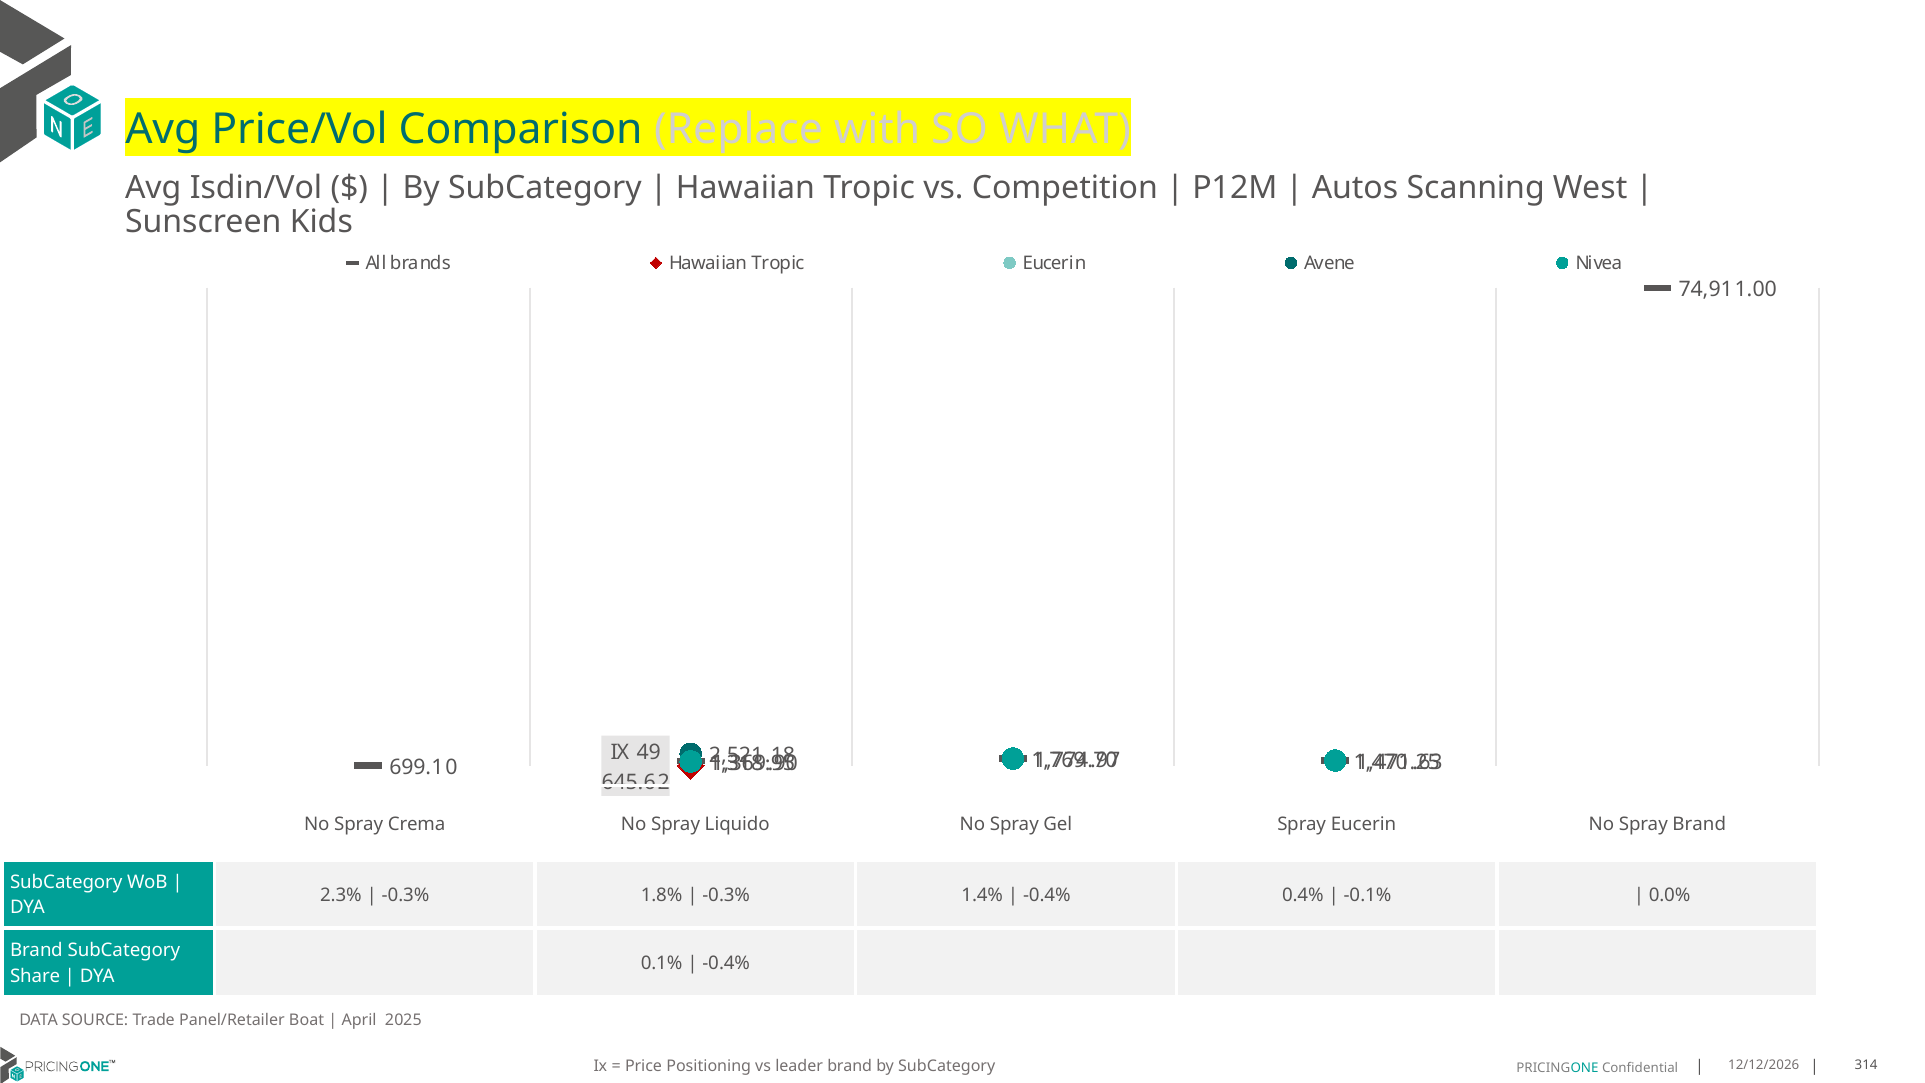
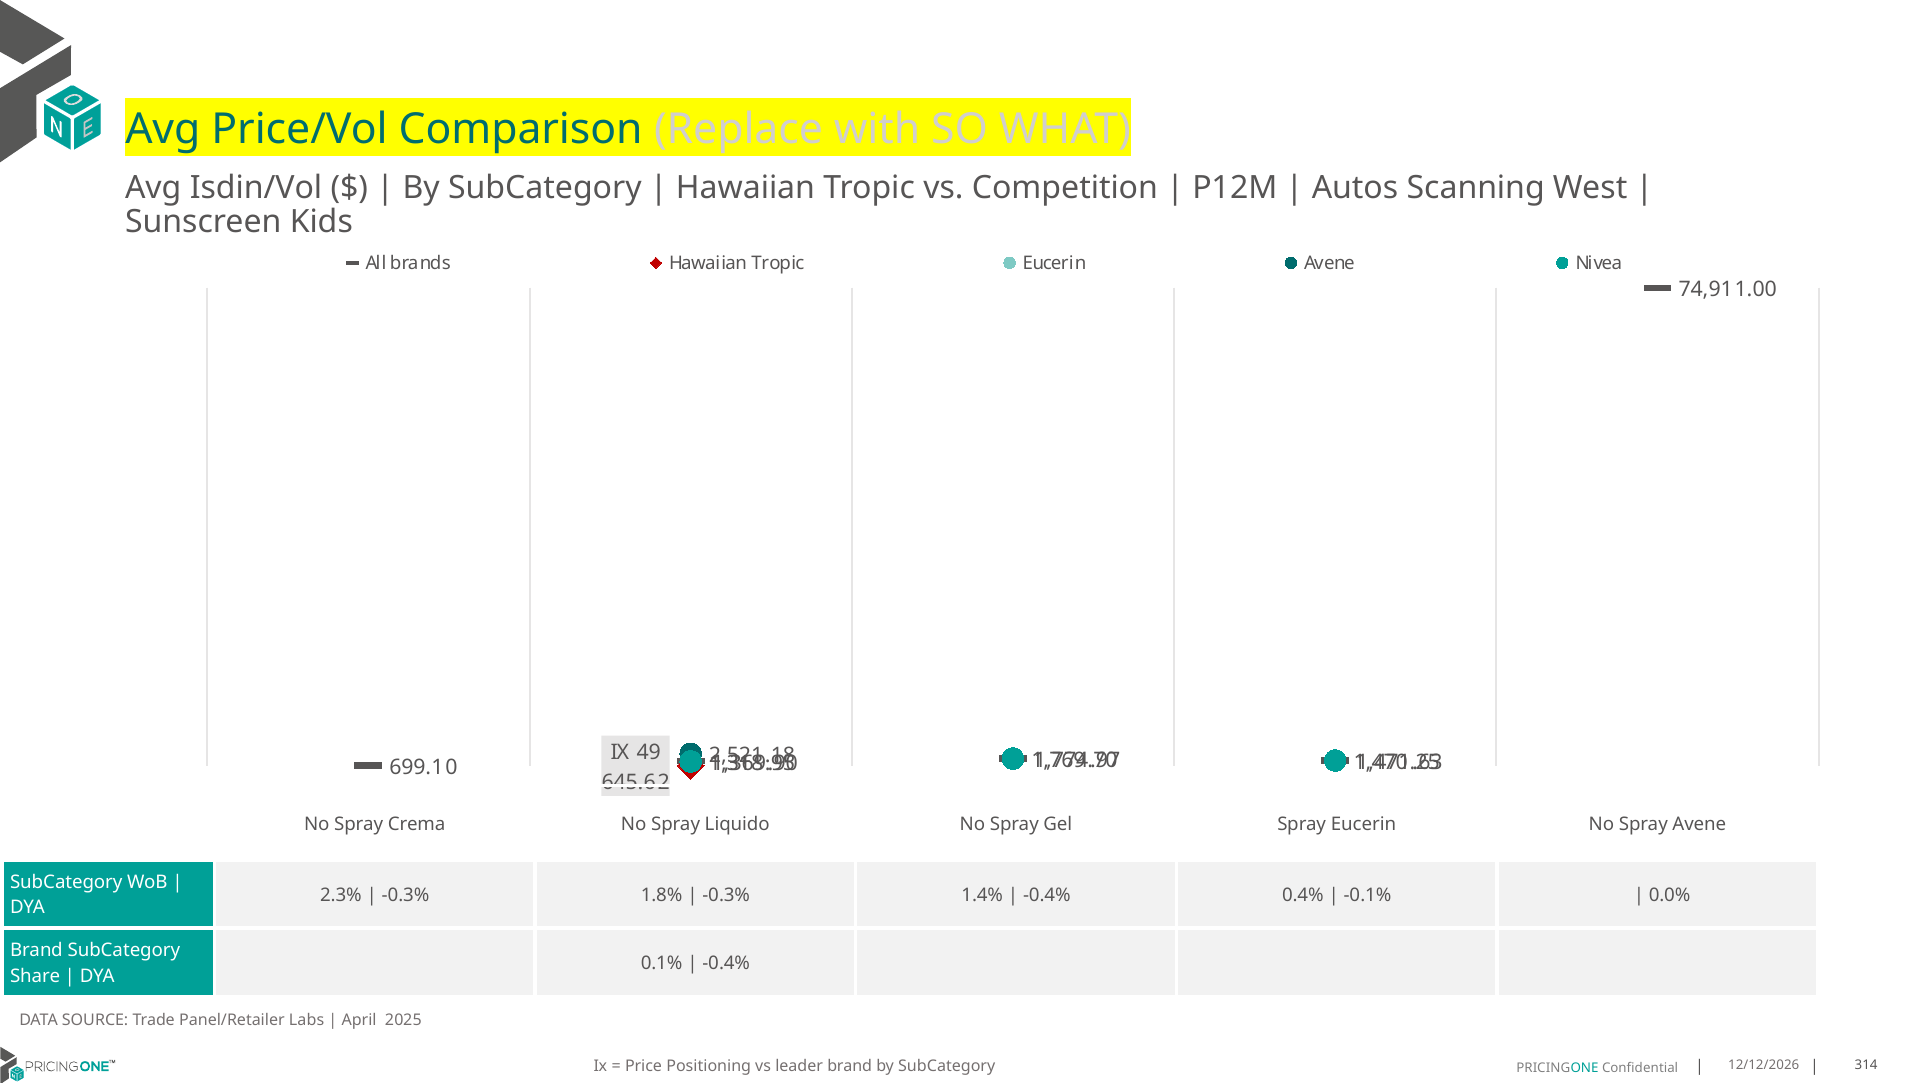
Spray Brand: Brand -> Avene
Boat: Boat -> Labs
